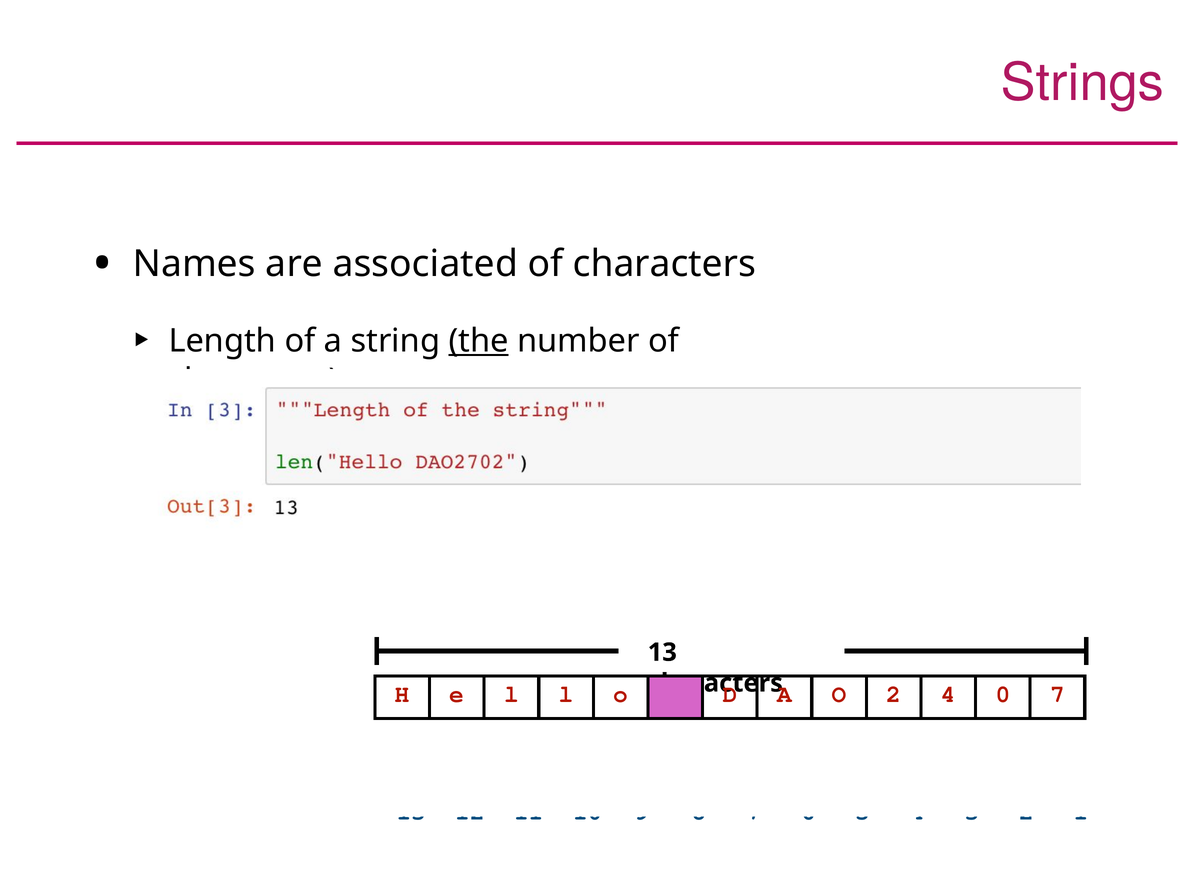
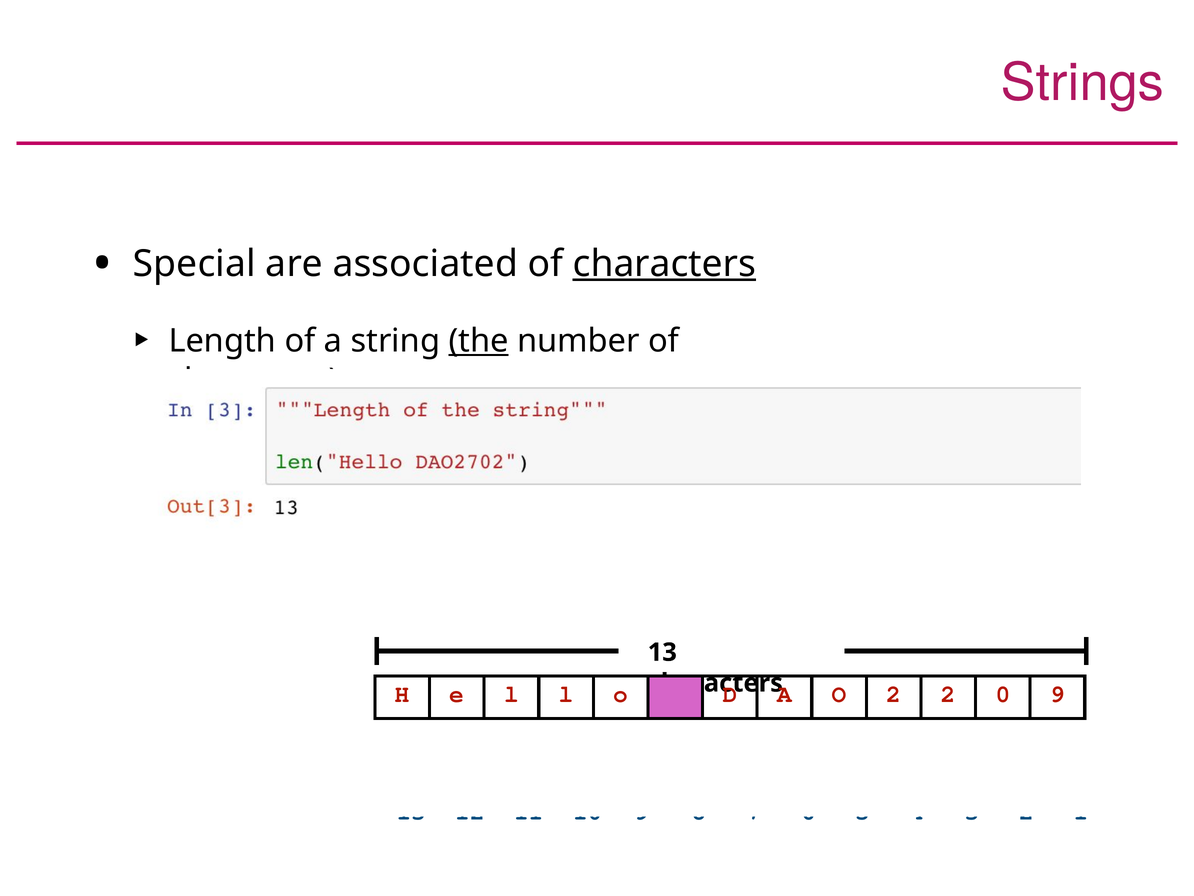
Names: Names -> Special
characters at (664, 264) underline: none -> present
2 4: 4 -> 2
0 7: 7 -> 9
